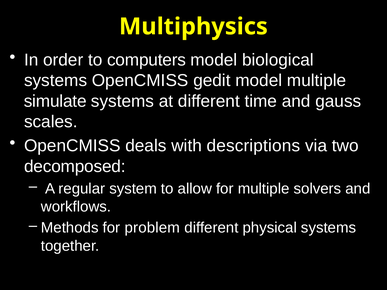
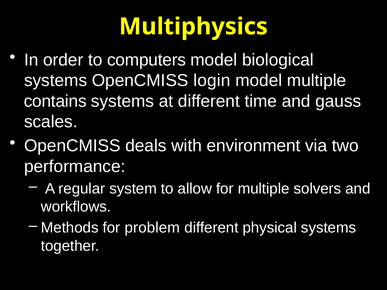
gedit: gedit -> login
simulate: simulate -> contains
descriptions: descriptions -> environment
decomposed: decomposed -> performance
